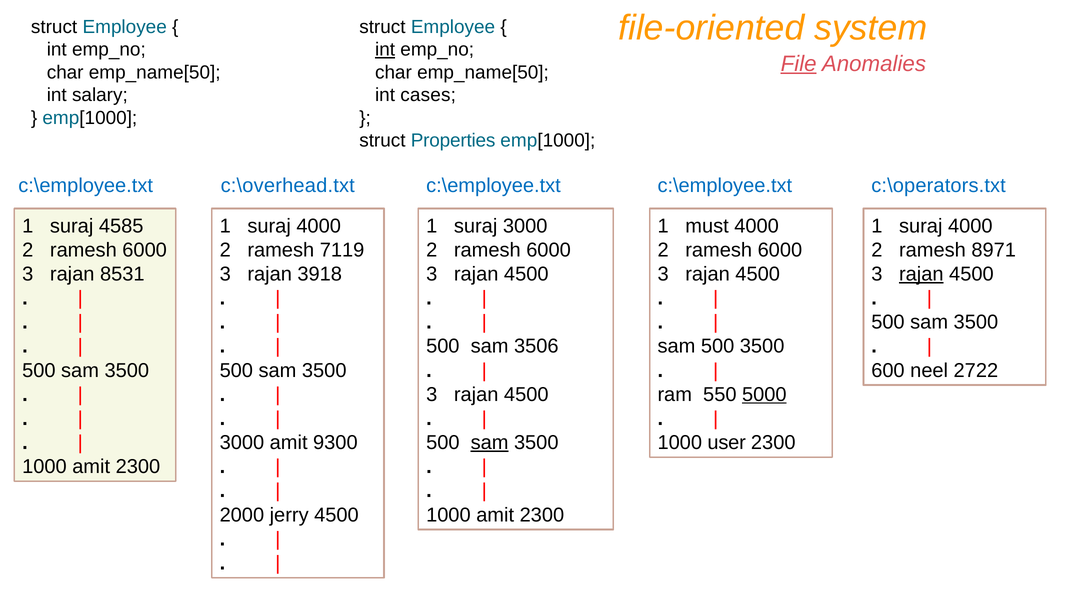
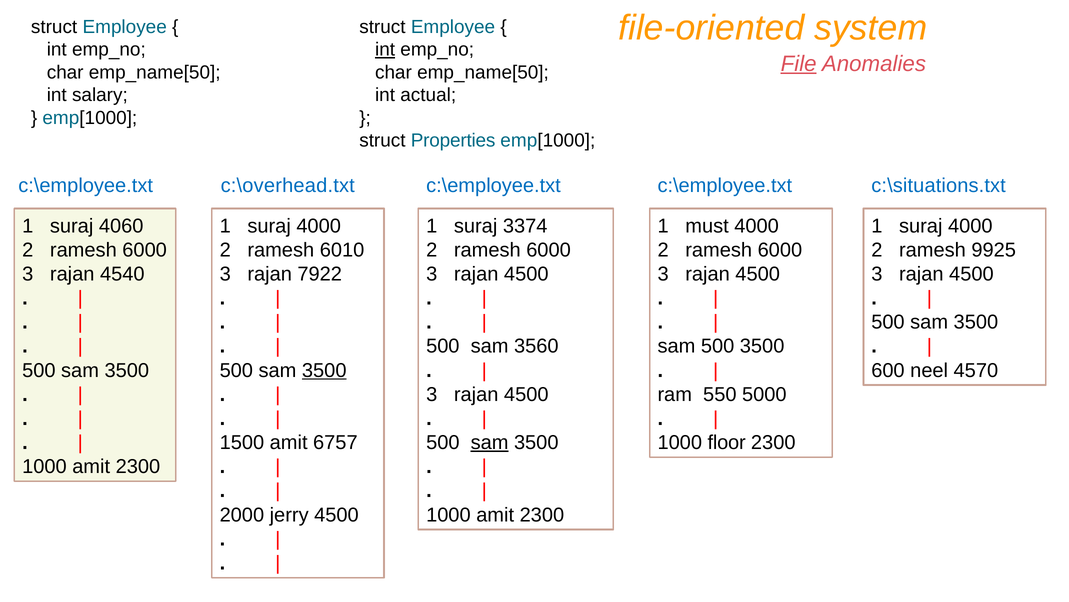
cases: cases -> actual
c:\operators.txt: c:\operators.txt -> c:\situations.txt
4585: 4585 -> 4060
suraj 3000: 3000 -> 3374
7119: 7119 -> 6010
8971: 8971 -> 9925
8531: 8531 -> 4540
3918: 3918 -> 7922
rajan at (921, 274) underline: present -> none
3506: 3506 -> 3560
3500 at (324, 370) underline: none -> present
2722: 2722 -> 4570
5000 underline: present -> none
3000 at (242, 442): 3000 -> 1500
9300: 9300 -> 6757
user: user -> floor
